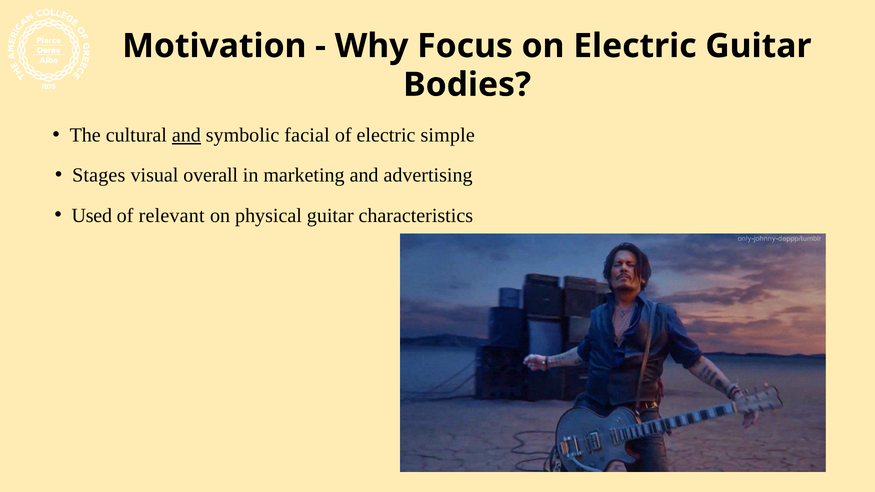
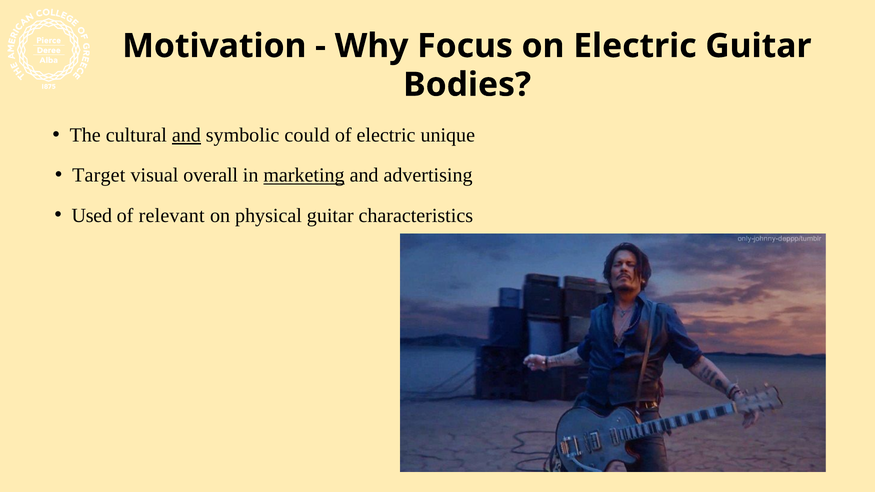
facial: facial -> could
simple: simple -> unique
Stages: Stages -> Target
marketing underline: none -> present
